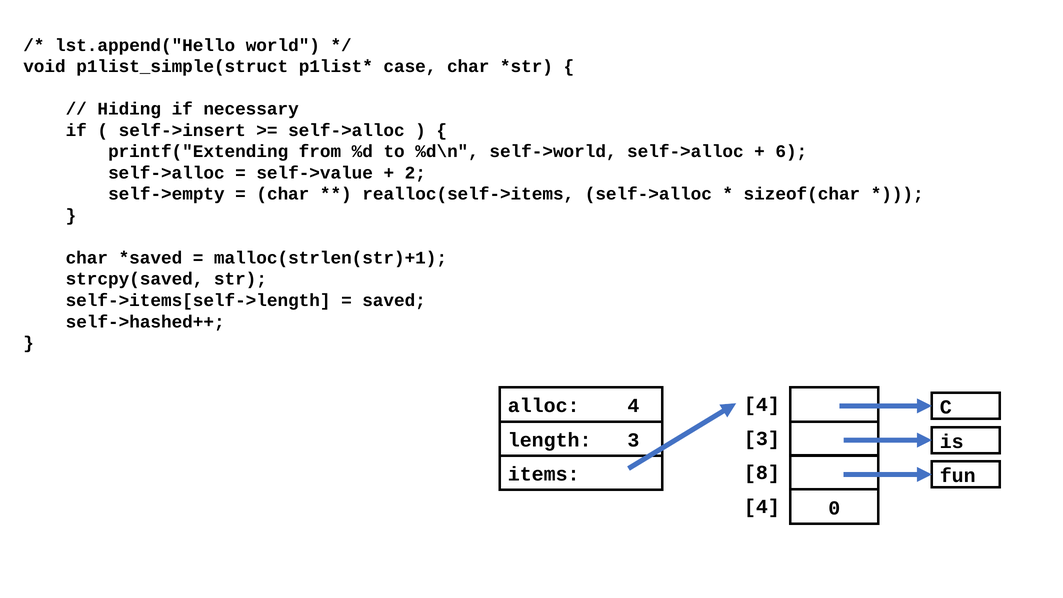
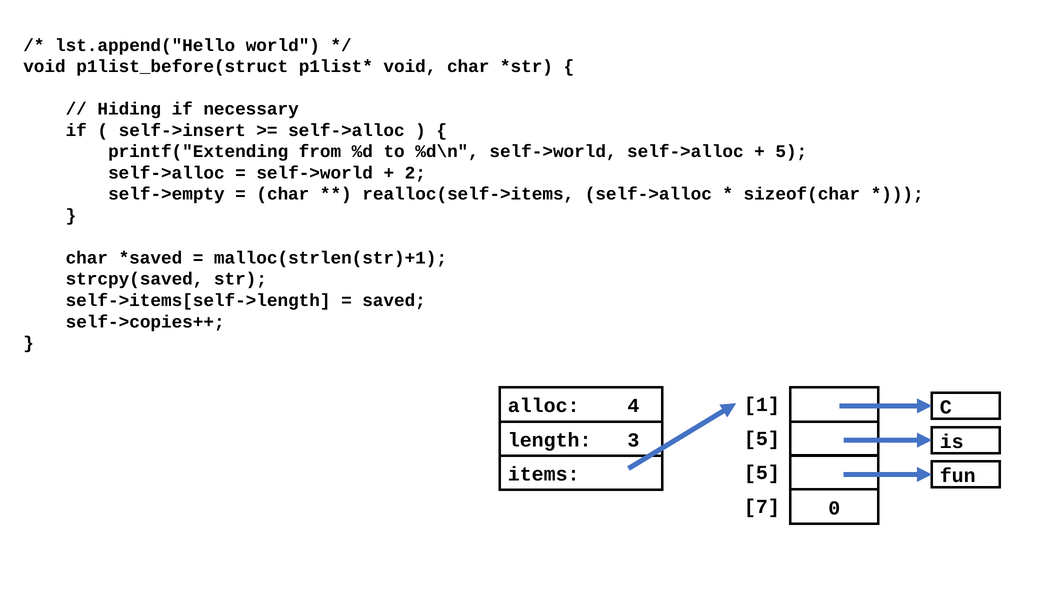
p1list_simple(struct: p1list_simple(struct -> p1list_before(struct
case at (410, 67): case -> void
6 at (791, 152): 6 -> 5
self->value at (315, 173): self->value -> self->world
self->hashed++: self->hashed++ -> self->copies++
4 at (762, 405): 4 -> 1
3 at (762, 439): 3 -> 5
8 at (762, 472): 8 -> 5
4 at (762, 507): 4 -> 7
